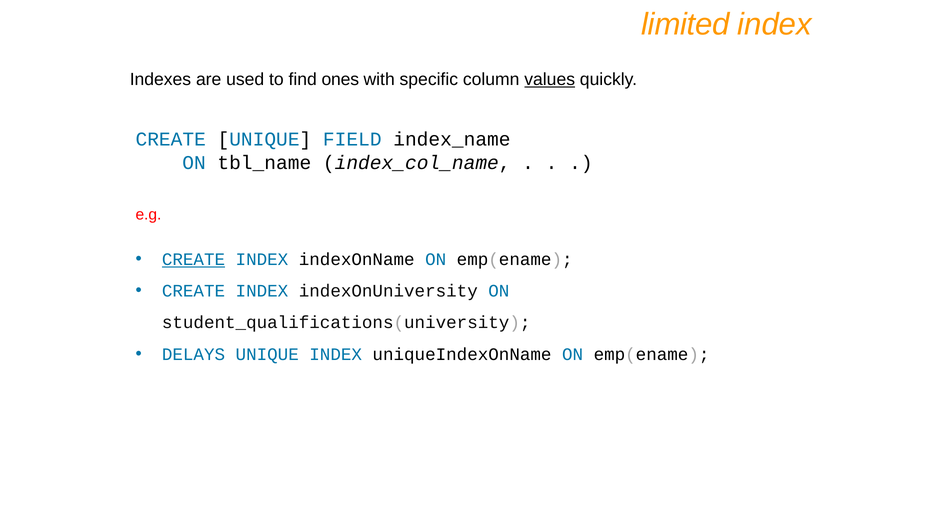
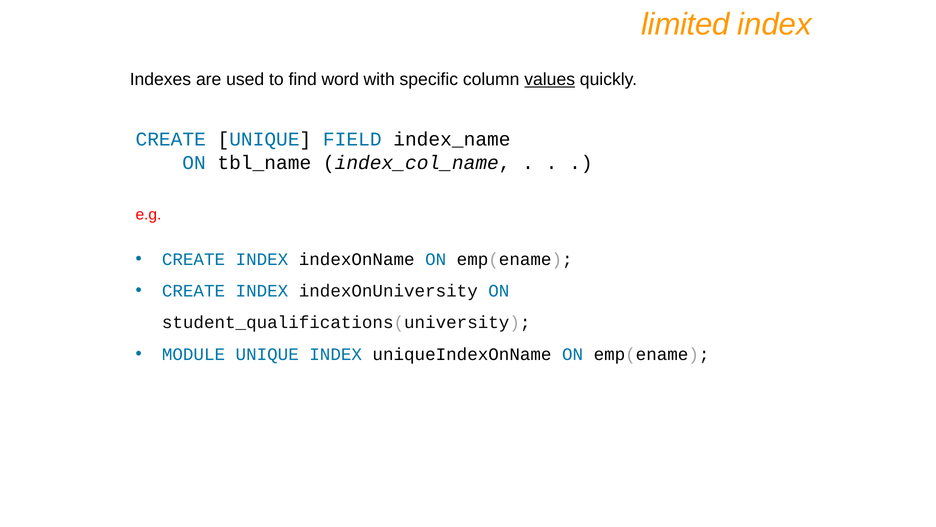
ones: ones -> word
CREATE at (193, 259) underline: present -> none
DELAYS: DELAYS -> MODULE
